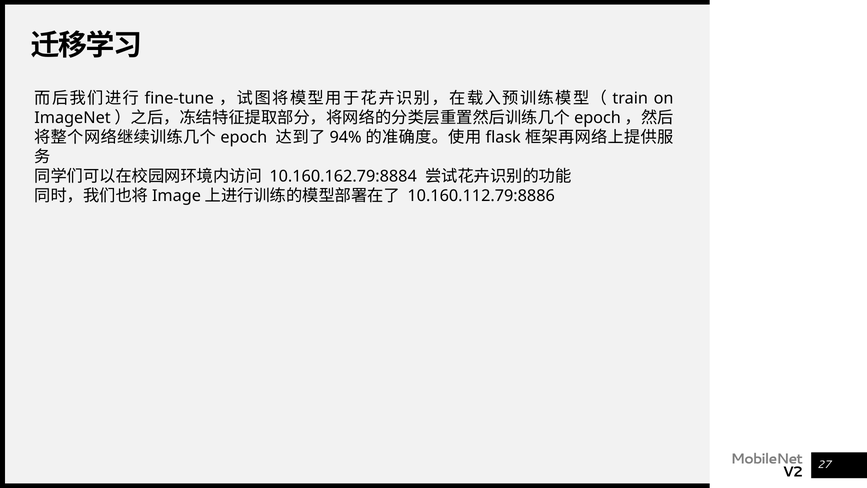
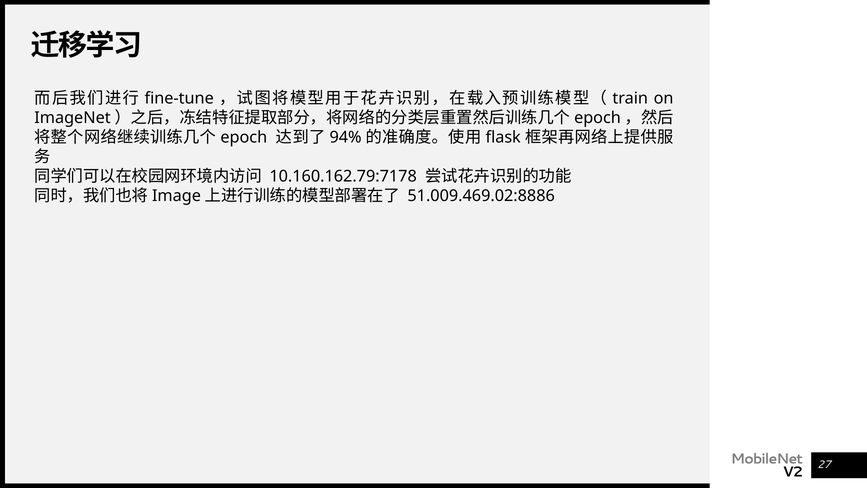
10.160.162.79:8884: 10.160.162.79:8884 -> 10.160.162.79:7178
10.160.112.79:8886: 10.160.112.79:8886 -> 51.009.469.02:8886
